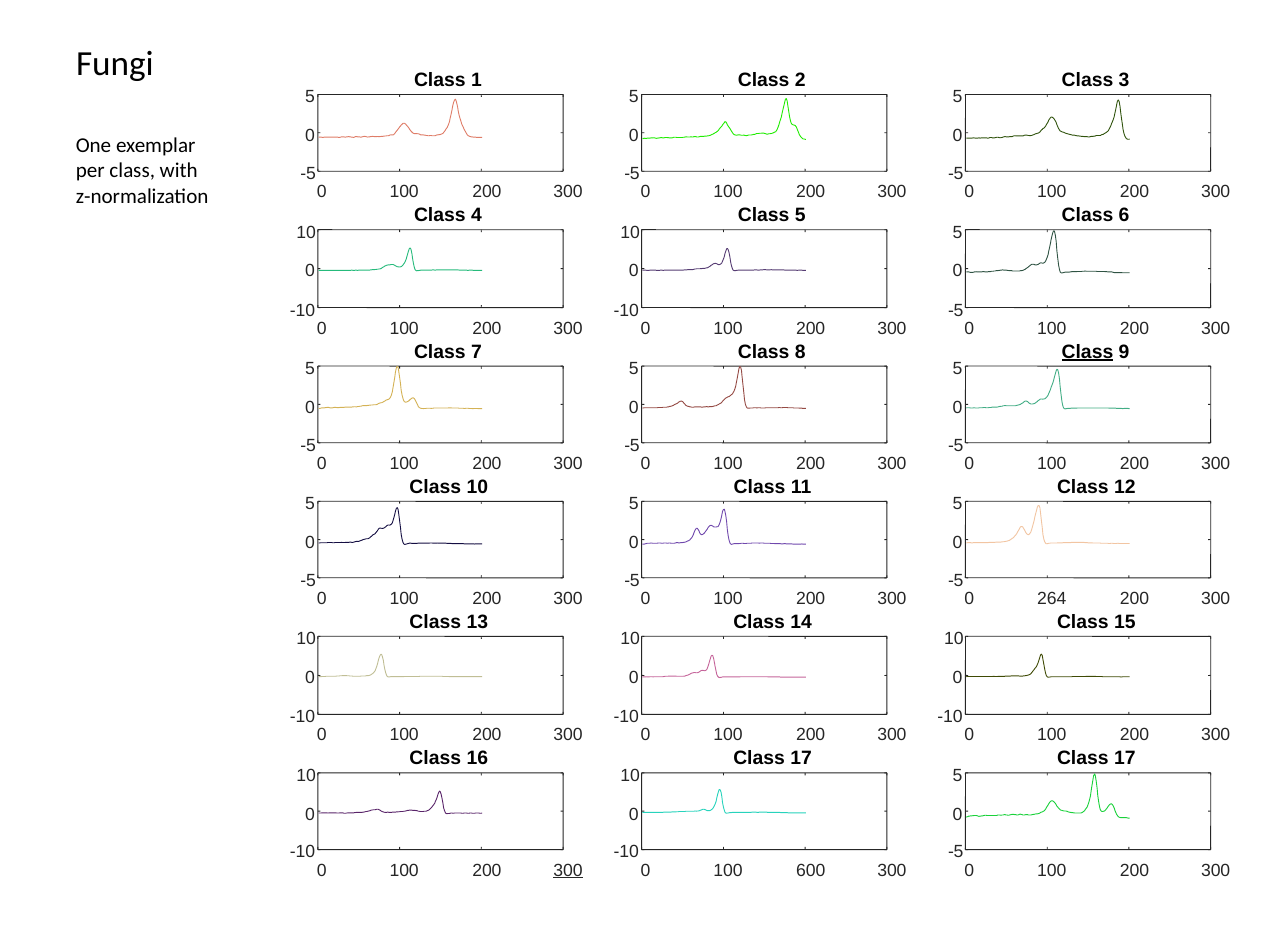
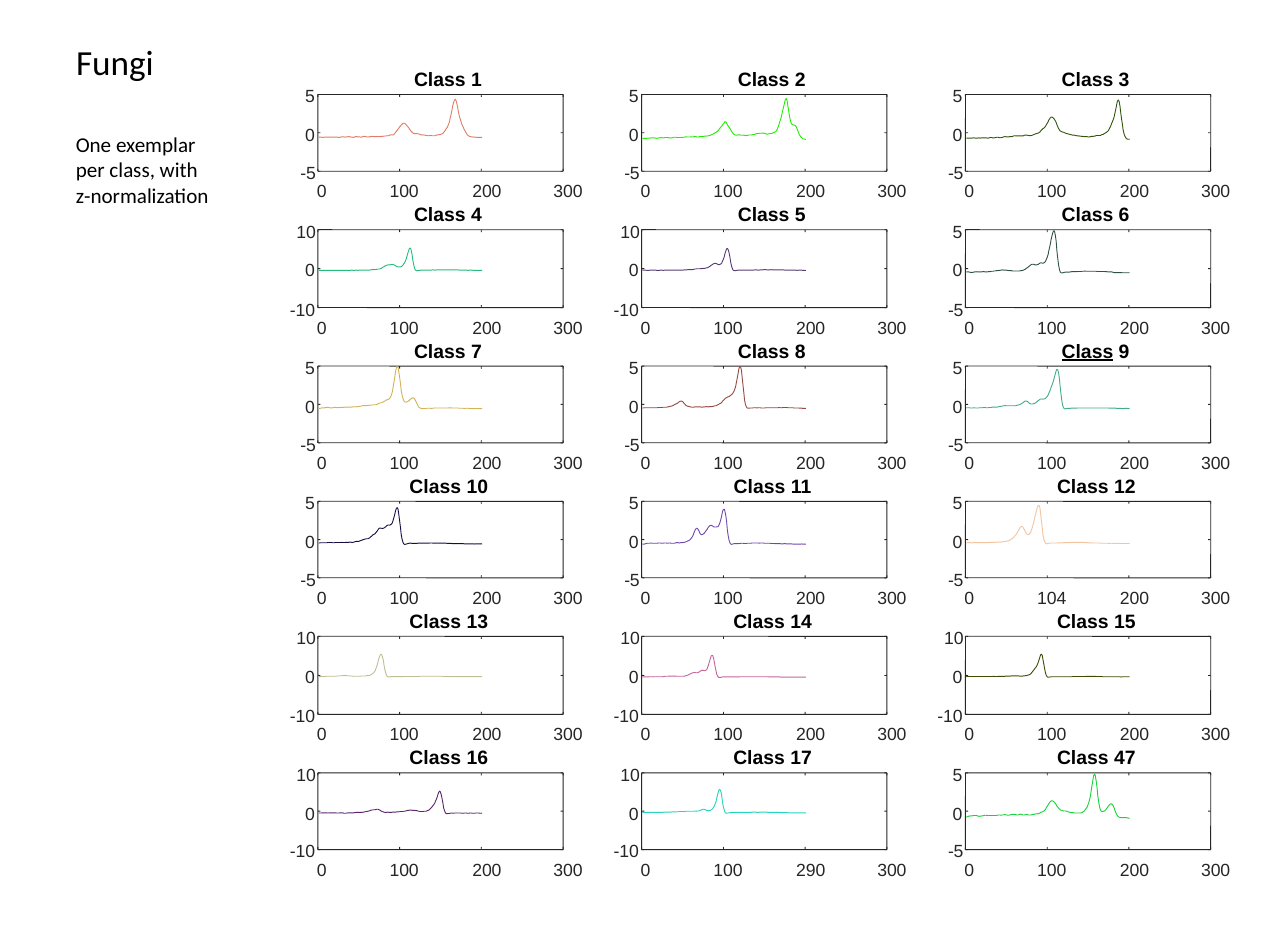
264: 264 -> 104
17 at (1125, 759): 17 -> 47
300 at (568, 871) underline: present -> none
600: 600 -> 290
